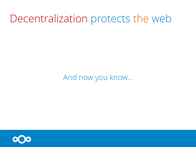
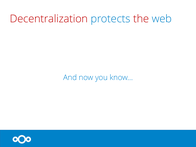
the colour: orange -> red
